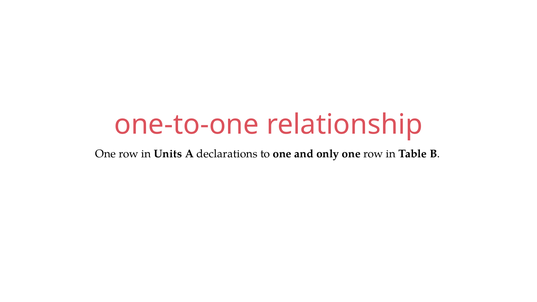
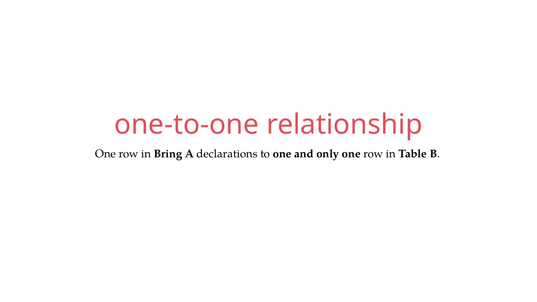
Units: Units -> Bring
